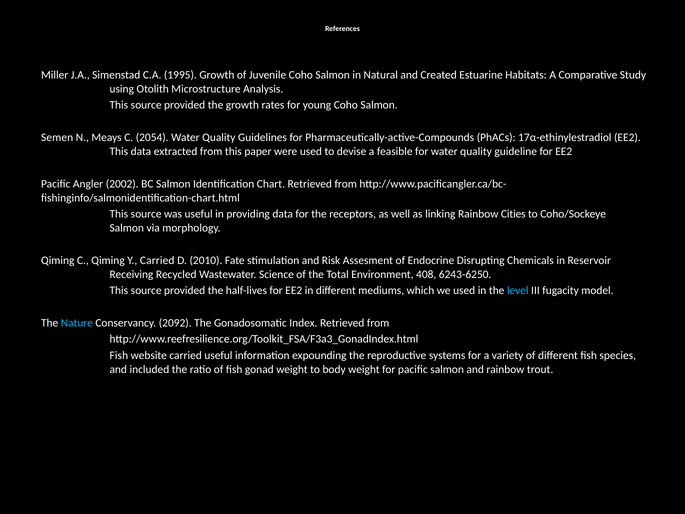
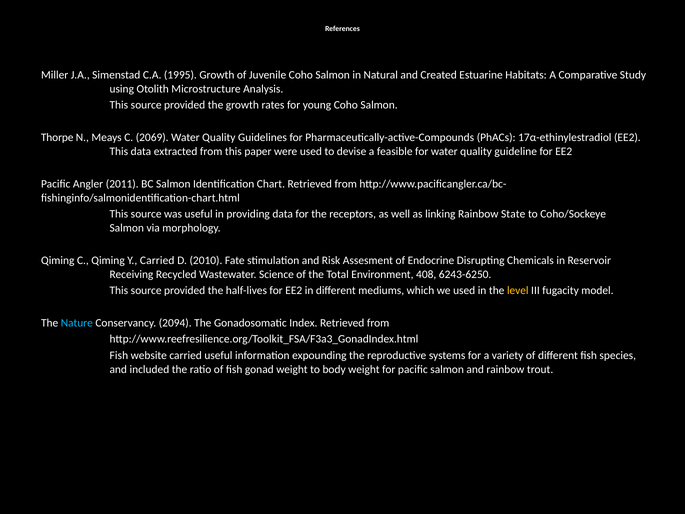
Semen: Semen -> Thorpe
2054: 2054 -> 2069
2002: 2002 -> 2011
Cities: Cities -> State
level colour: light blue -> yellow
2092: 2092 -> 2094
